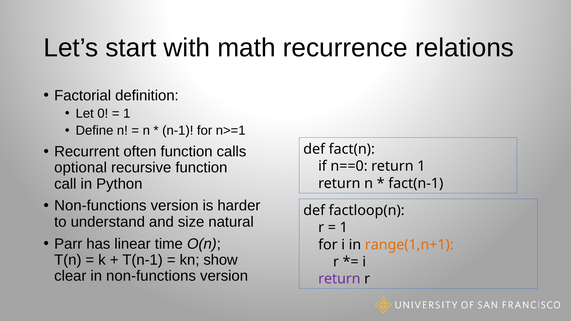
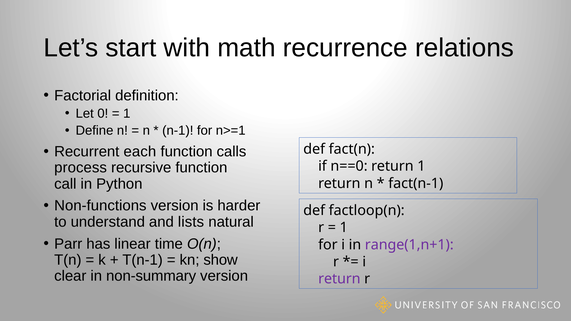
often: often -> each
optional: optional -> process
size: size -> lists
range(1,n+1 colour: orange -> purple
in non-functions: non-functions -> non-summary
